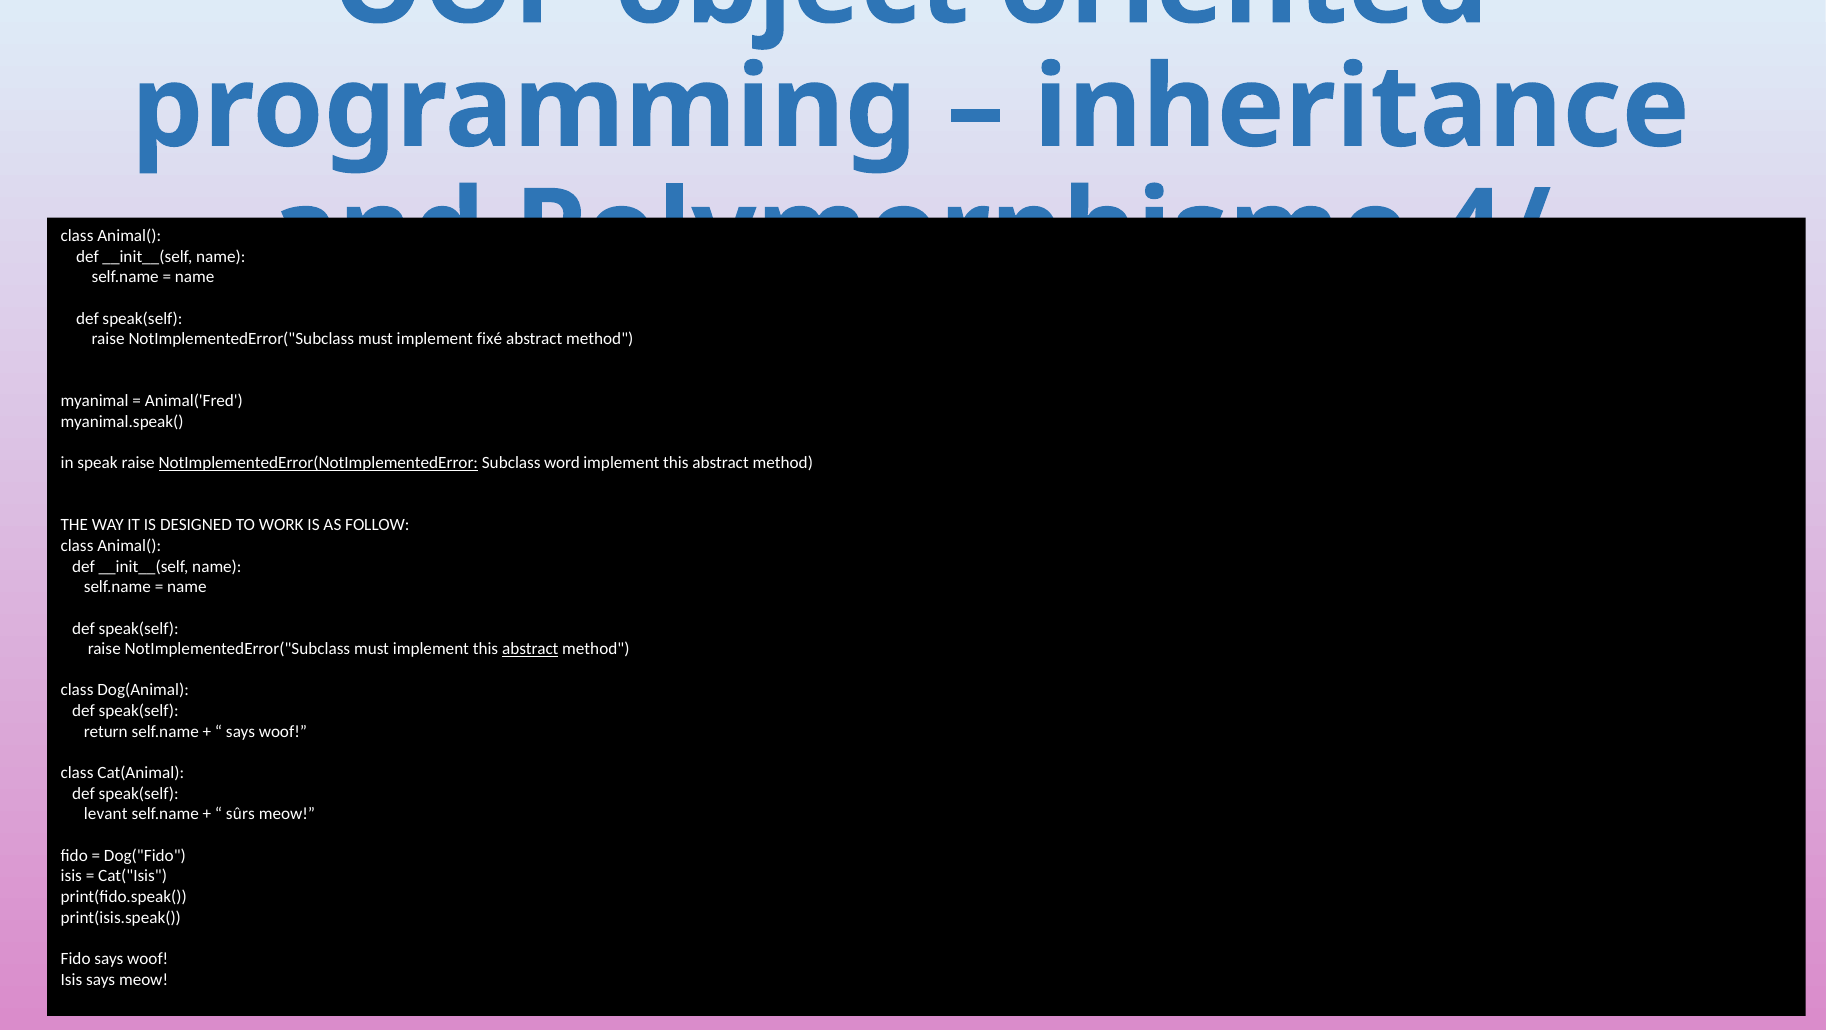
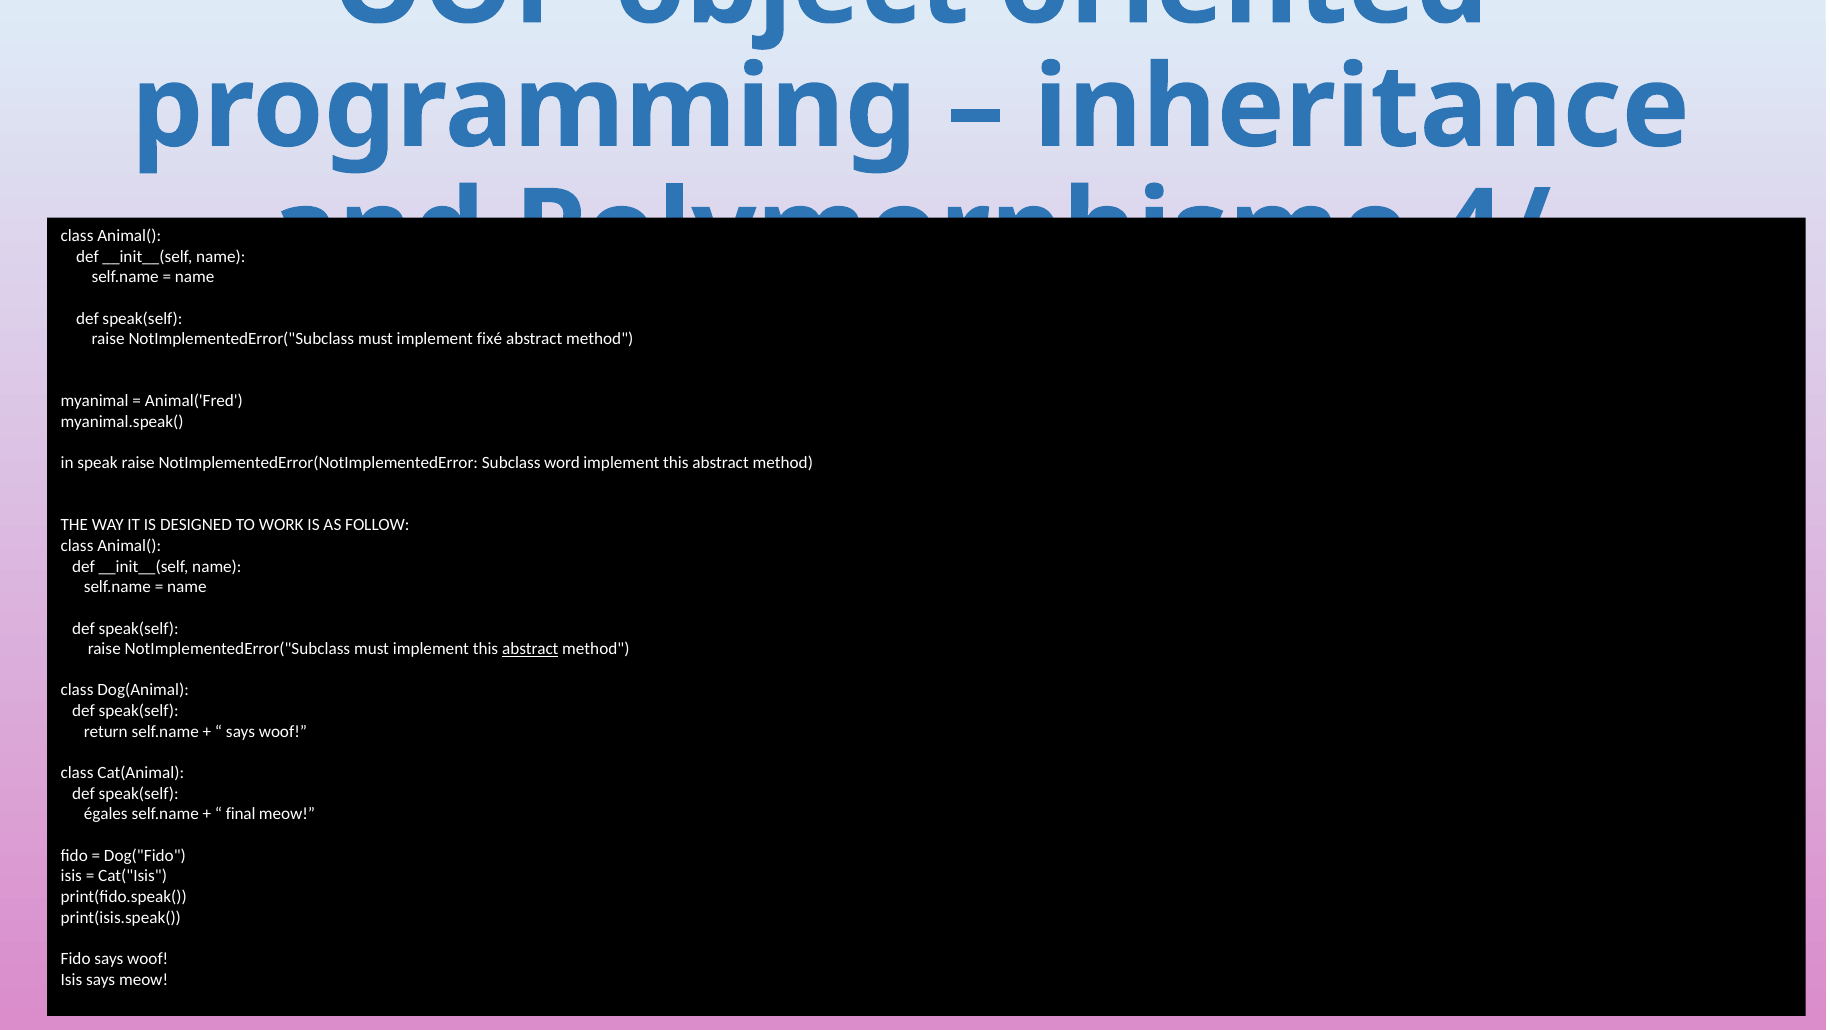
NotImplementedError(NotImplementedError underline: present -> none
levant: levant -> égales
sûrs: sûrs -> final
